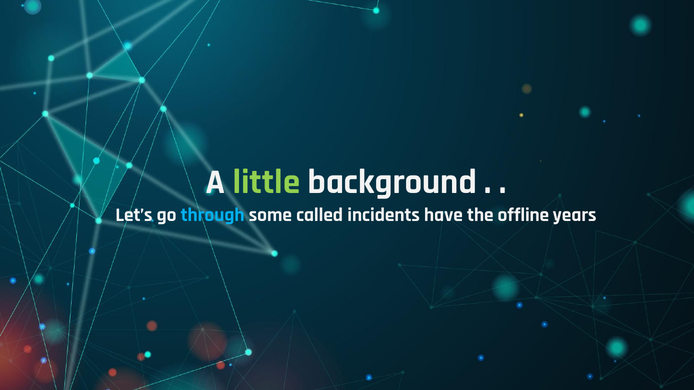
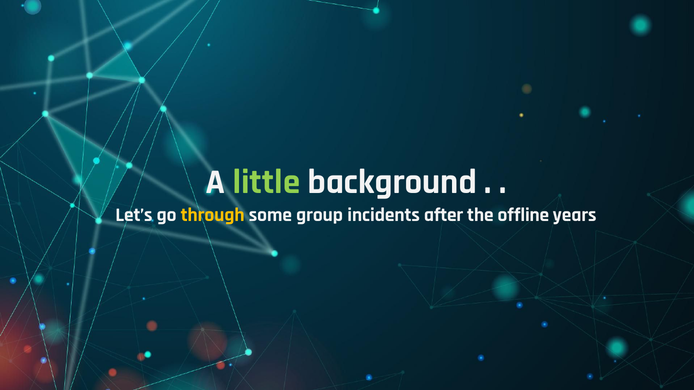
through colour: light blue -> yellow
called: called -> group
have: have -> after
